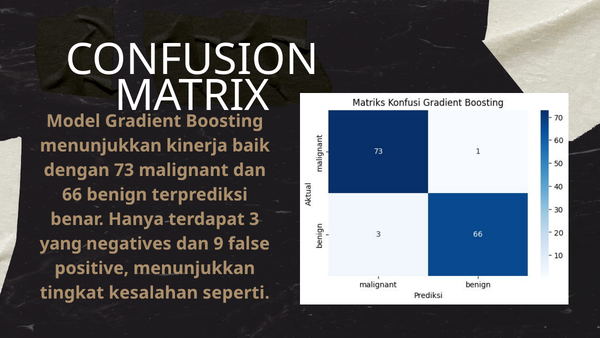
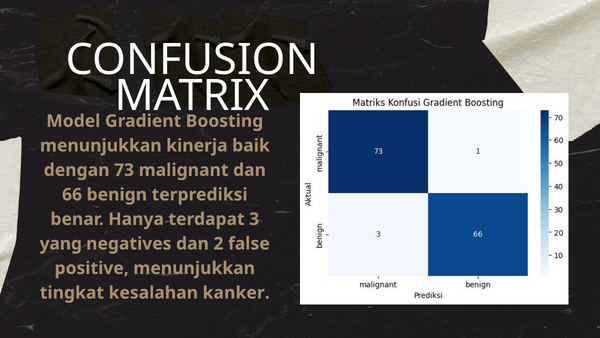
9: 9 -> 2
seperti: seperti -> kanker
